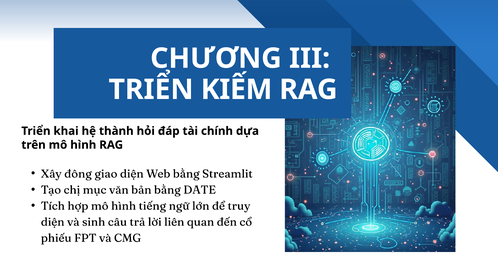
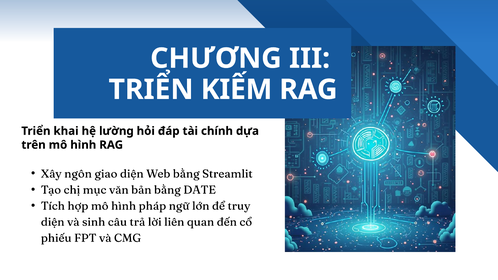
thành: thành -> lường
đông: đông -> ngôn
tiếng: tiếng -> pháp
